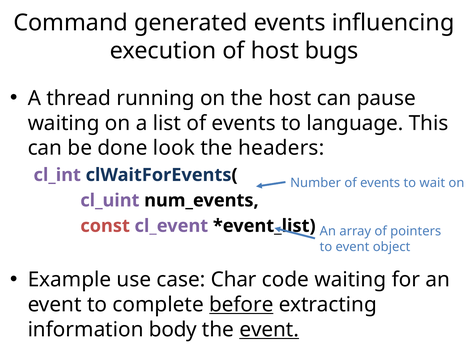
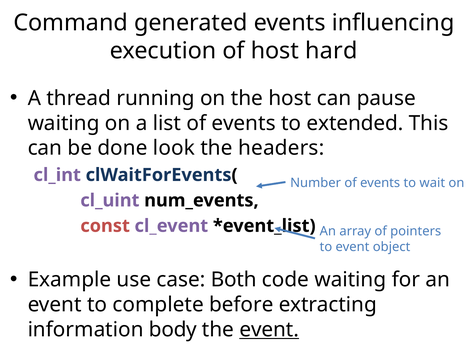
bugs: bugs -> hard
language: language -> extended
Char: Char -> Both
before underline: present -> none
